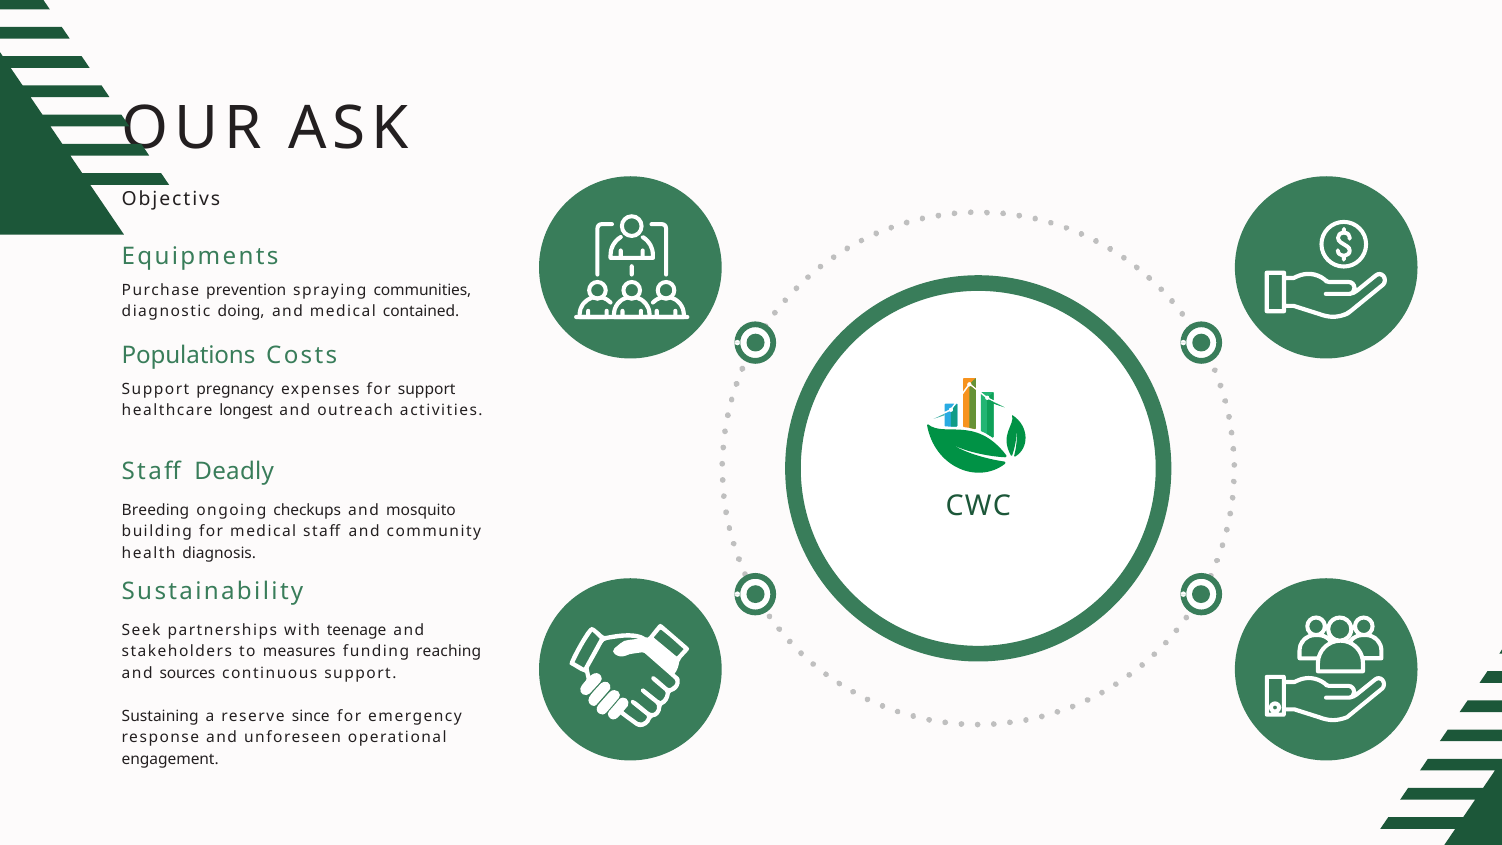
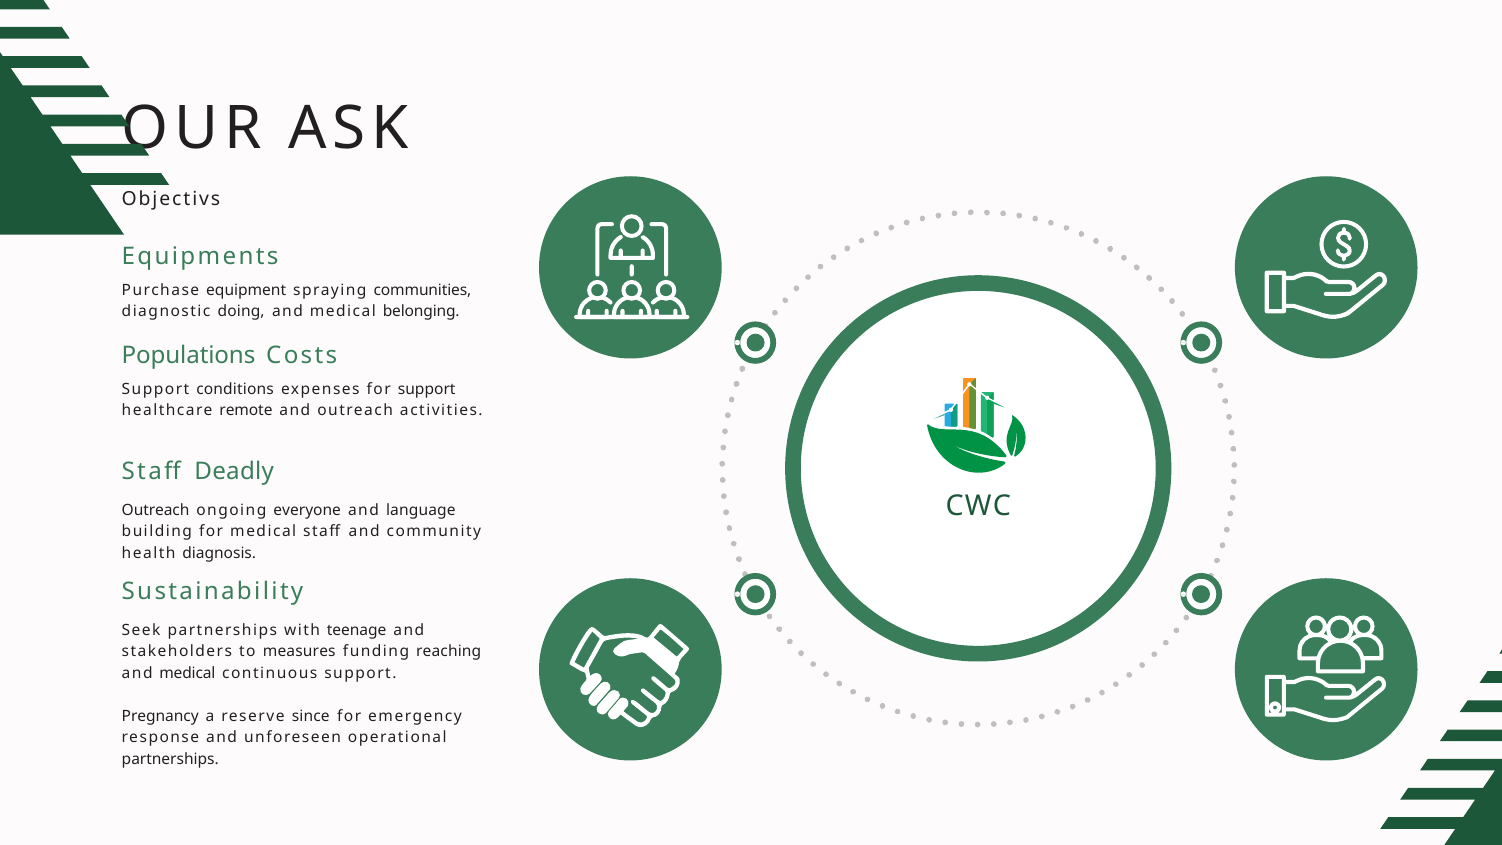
prevention: prevention -> equipment
contained: contained -> belonging
pregnancy: pregnancy -> conditions
longest: longest -> remote
Breeding at (155, 510): Breeding -> Outreach
checkups: checkups -> everyone
mosquito: mosquito -> language
sources at (187, 673): sources -> medical
Sustaining: Sustaining -> Pregnancy
engagement at (170, 759): engagement -> partnerships
